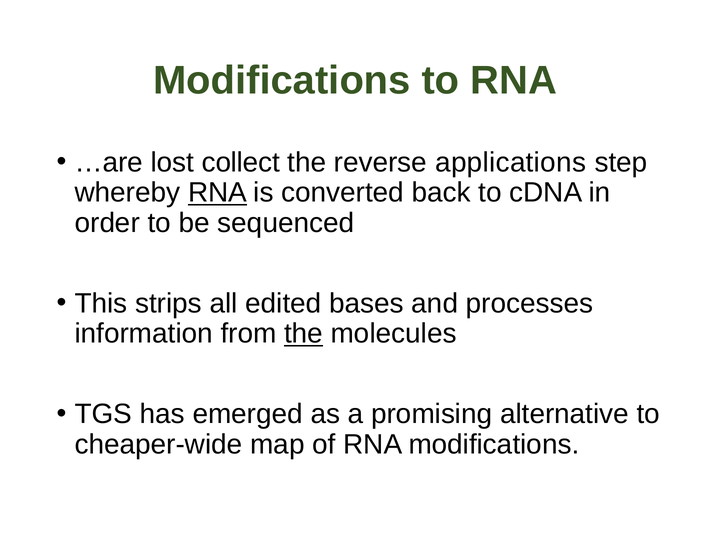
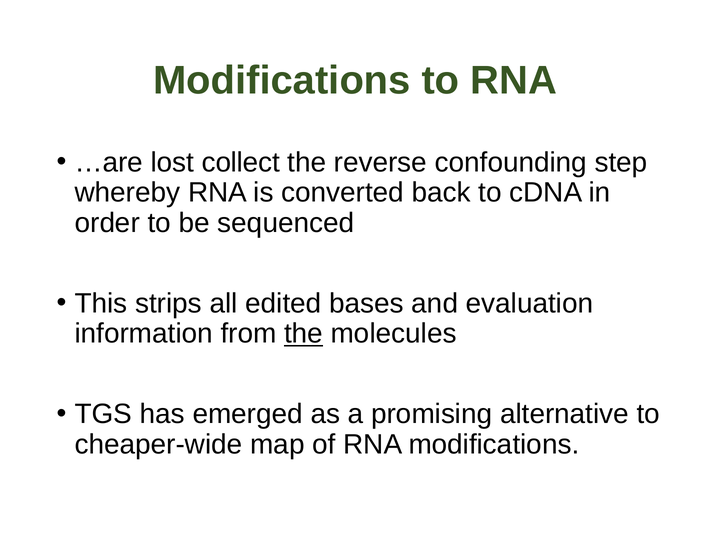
applications: applications -> confounding
RNA at (218, 193) underline: present -> none
processes: processes -> evaluation
